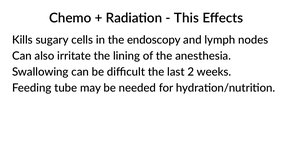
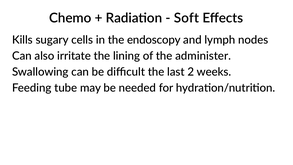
This: This -> Soft
anesthesia: anesthesia -> administer
